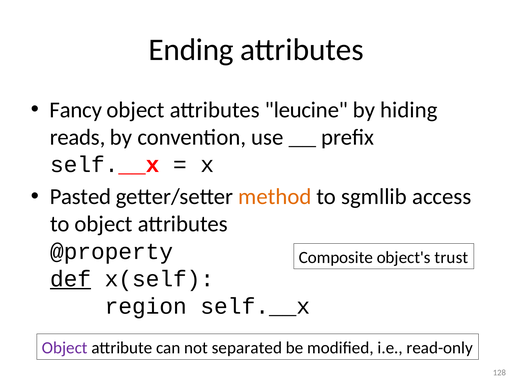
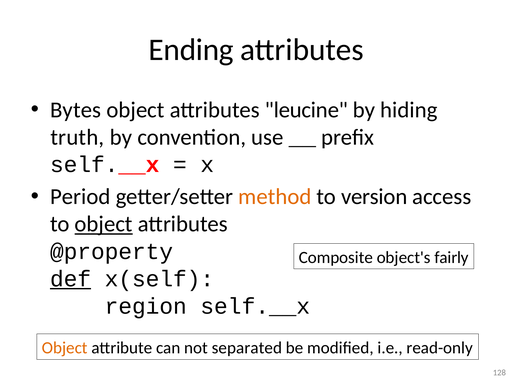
Fancy: Fancy -> Bytes
reads: reads -> truth
Pasted: Pasted -> Period
sgmllib: sgmllib -> version
object at (104, 224) underline: none -> present
trust: trust -> fairly
Object at (65, 348) colour: purple -> orange
